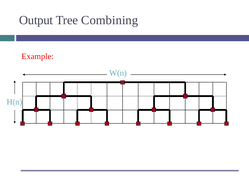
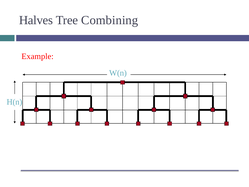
Output: Output -> Halves
